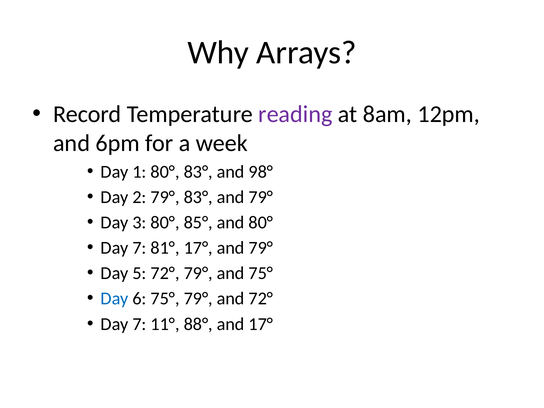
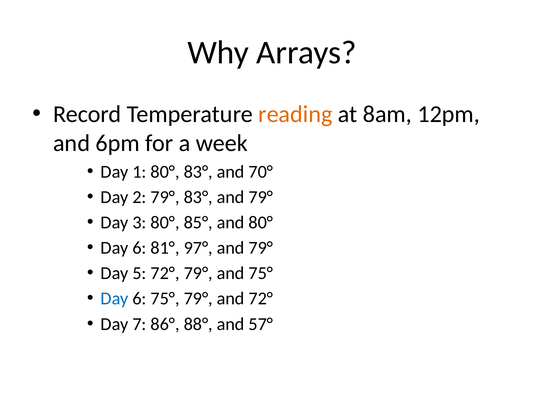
reading colour: purple -> orange
98°: 98° -> 70°
7 at (139, 248): 7 -> 6
81° 17°: 17° -> 97°
11°: 11° -> 86°
and 17°: 17° -> 57°
